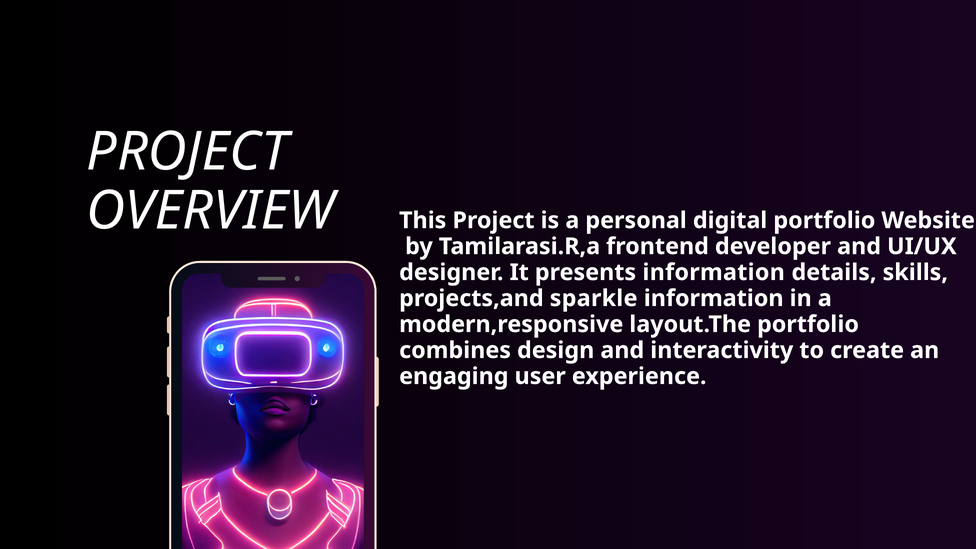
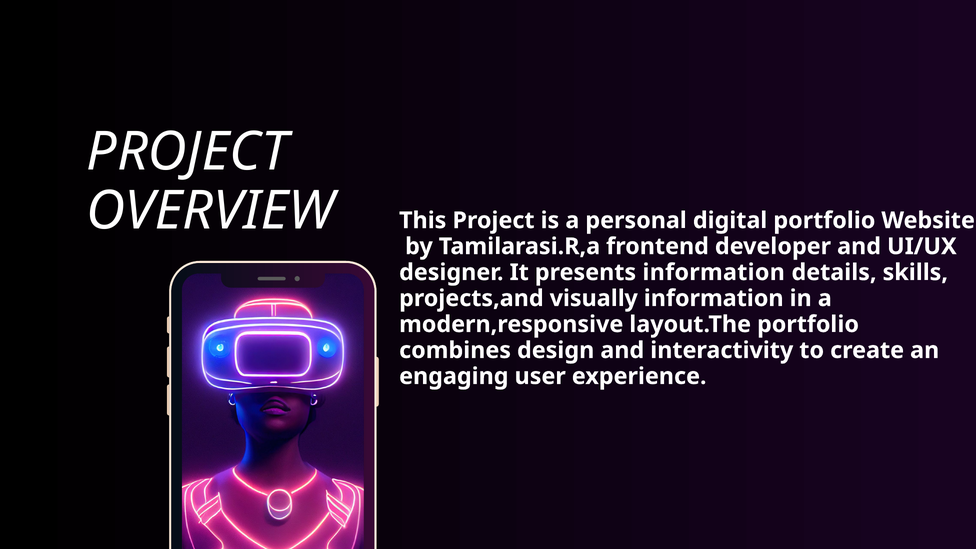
sparkle: sparkle -> visually
